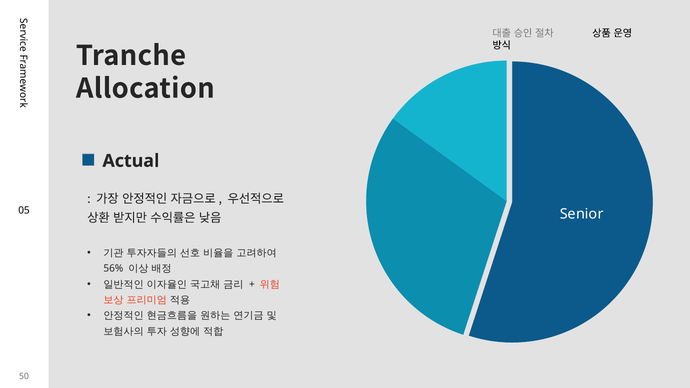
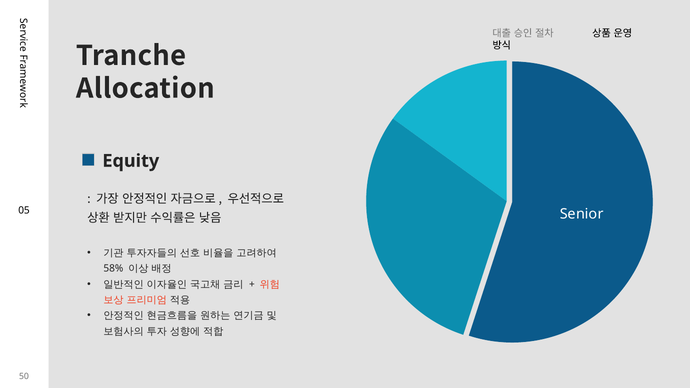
Actual: Actual -> Equity
56%: 56% -> 58%
